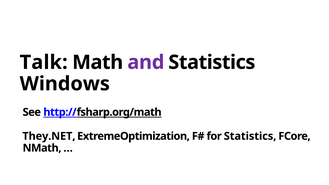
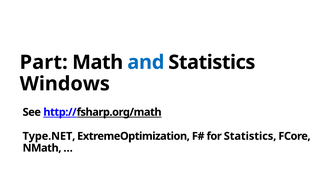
Talk: Talk -> Part
and colour: purple -> blue
They.NET: They.NET -> Type.NET
